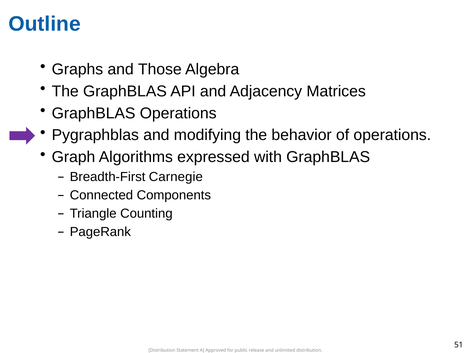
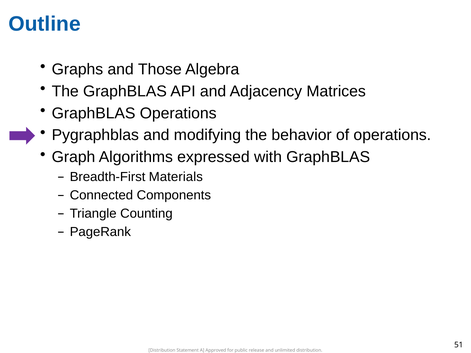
Carnegie: Carnegie -> Materials
